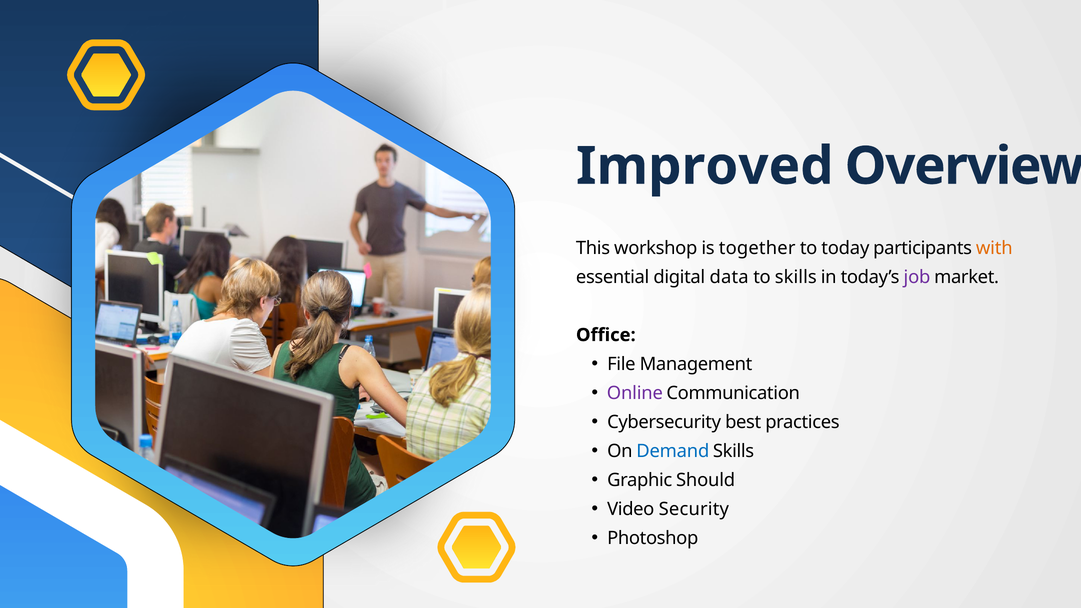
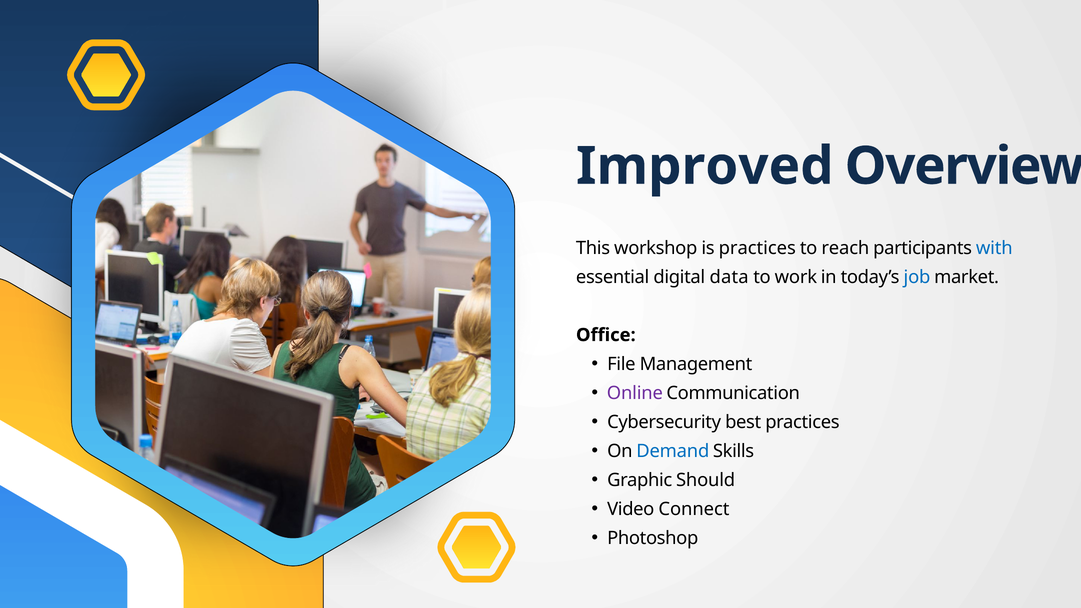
is together: together -> practices
today: today -> reach
with colour: orange -> blue
to skills: skills -> work
job colour: purple -> blue
Security: Security -> Connect
